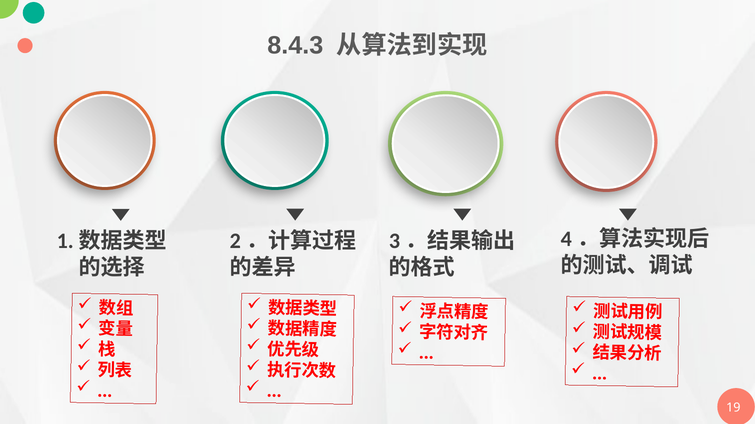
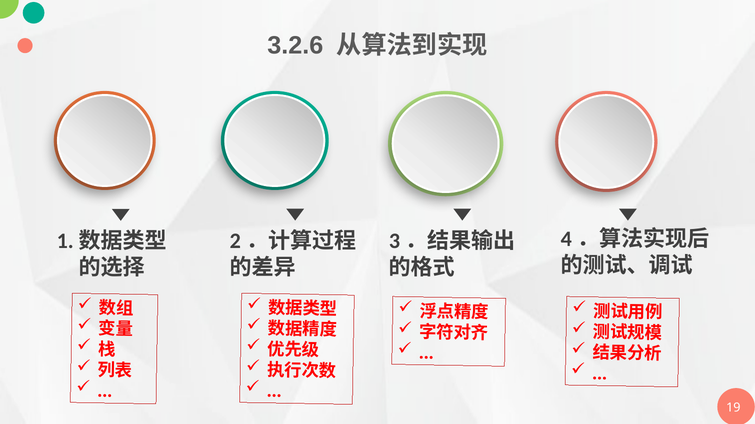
8.4.3: 8.4.3 -> 3.2.6
